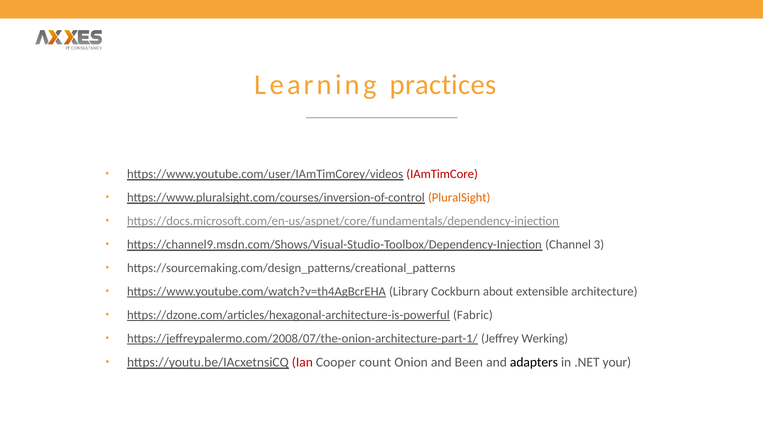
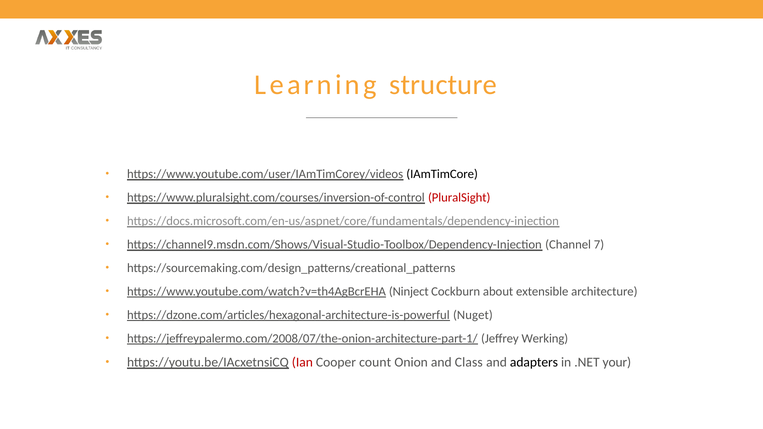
practices: practices -> structure
IAmTimCore colour: red -> black
PluralSight colour: orange -> red
3: 3 -> 7
Library: Library -> Ninject
Fabric: Fabric -> Nuget
Been: Been -> Class
